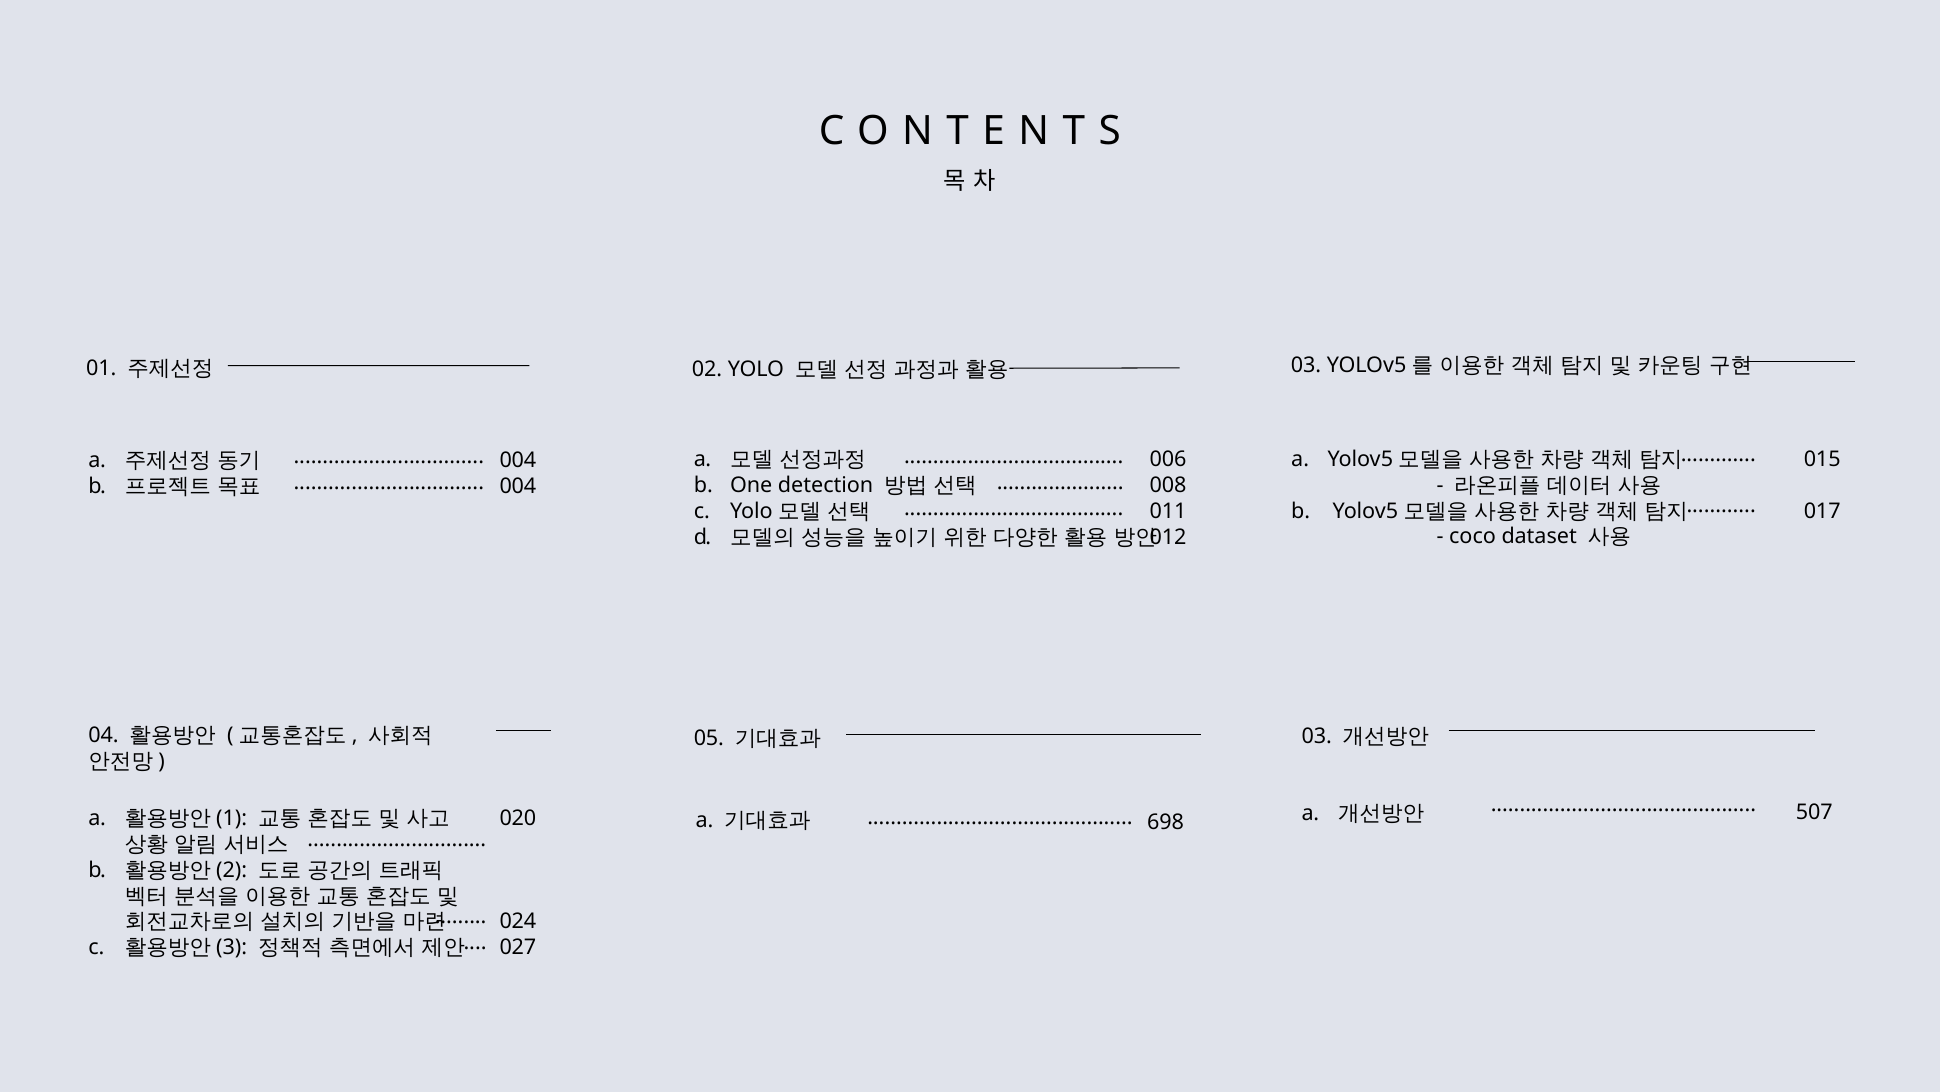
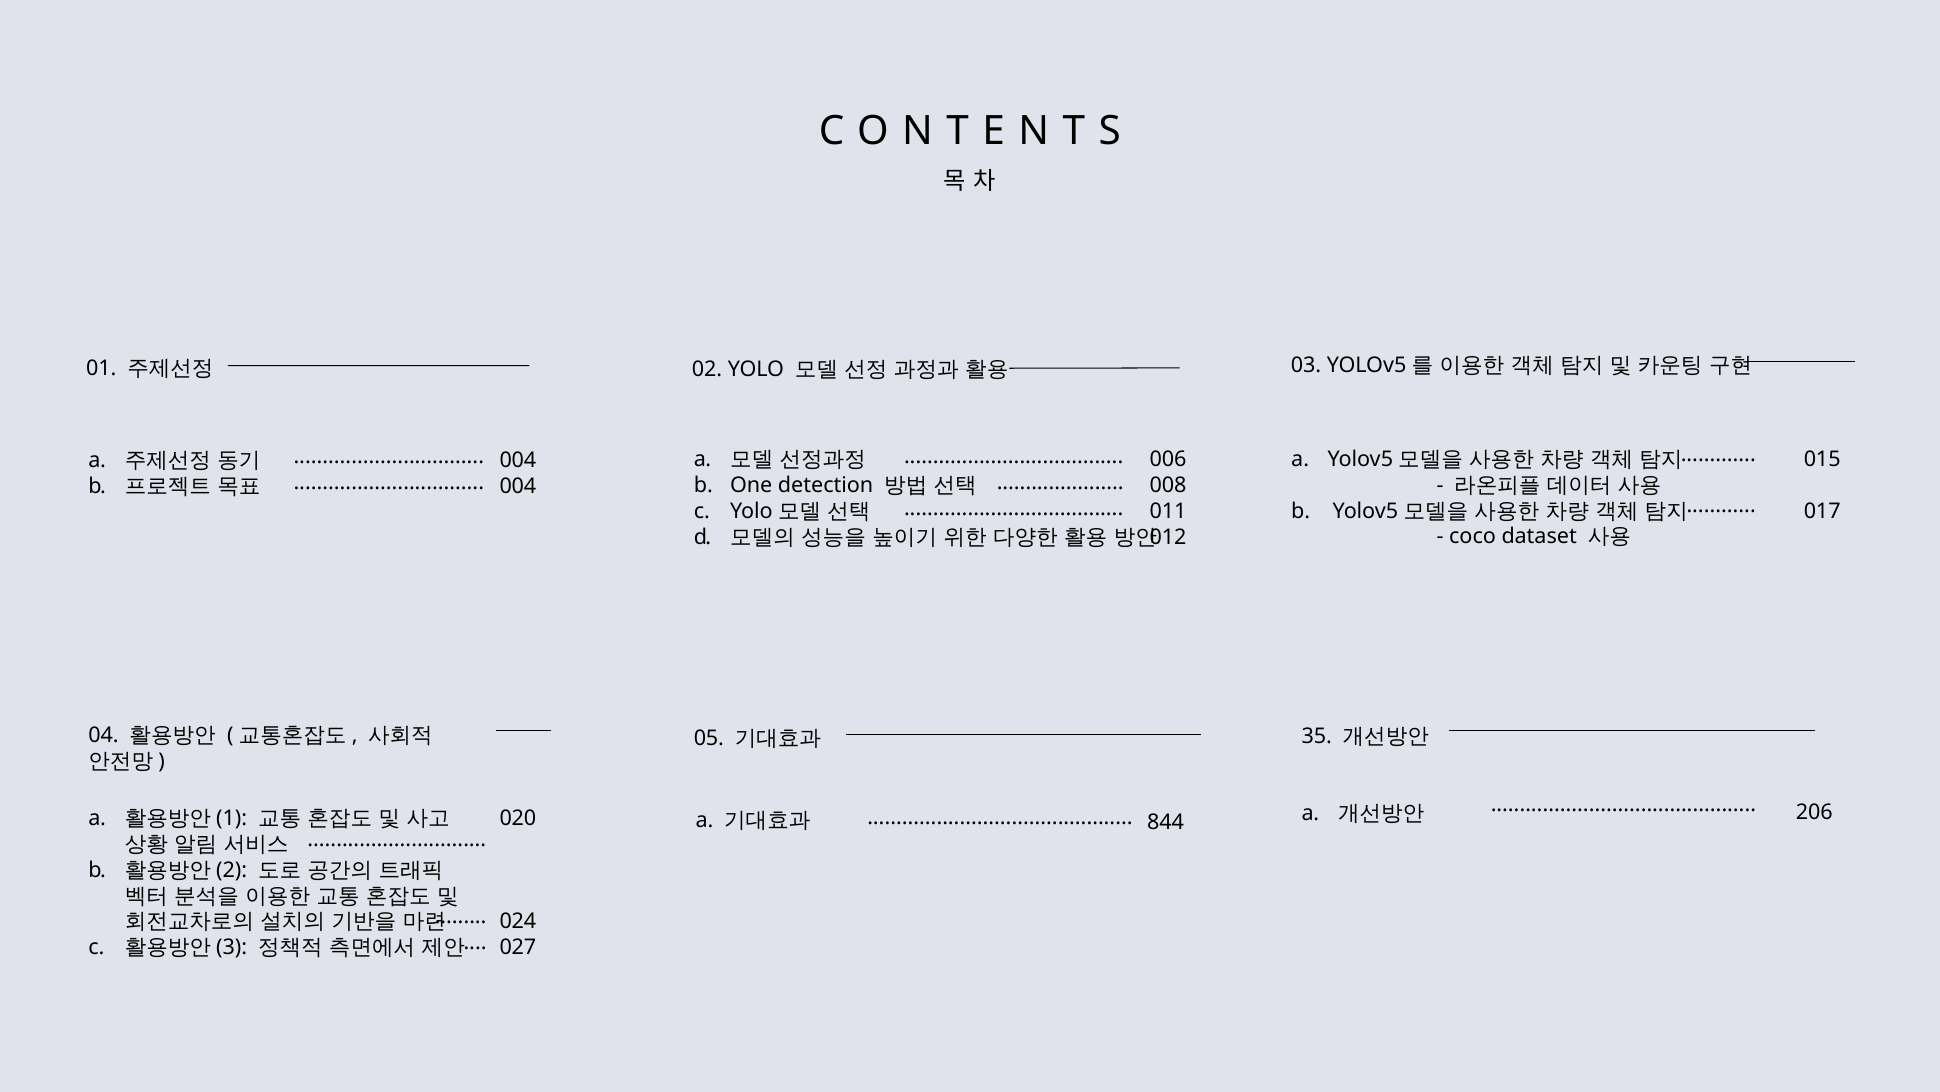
03 at (1317, 735): 03 -> 35
698: 698 -> 844
507: 507 -> 206
